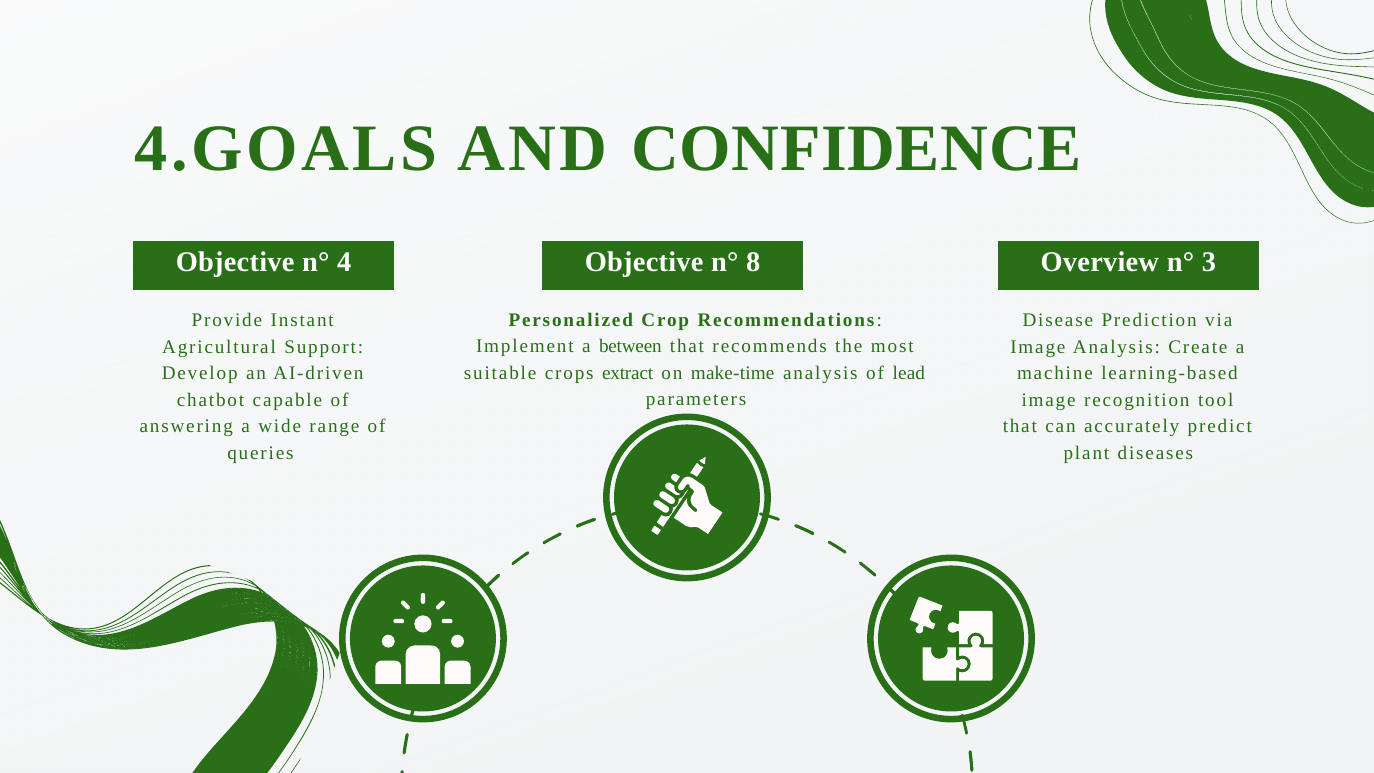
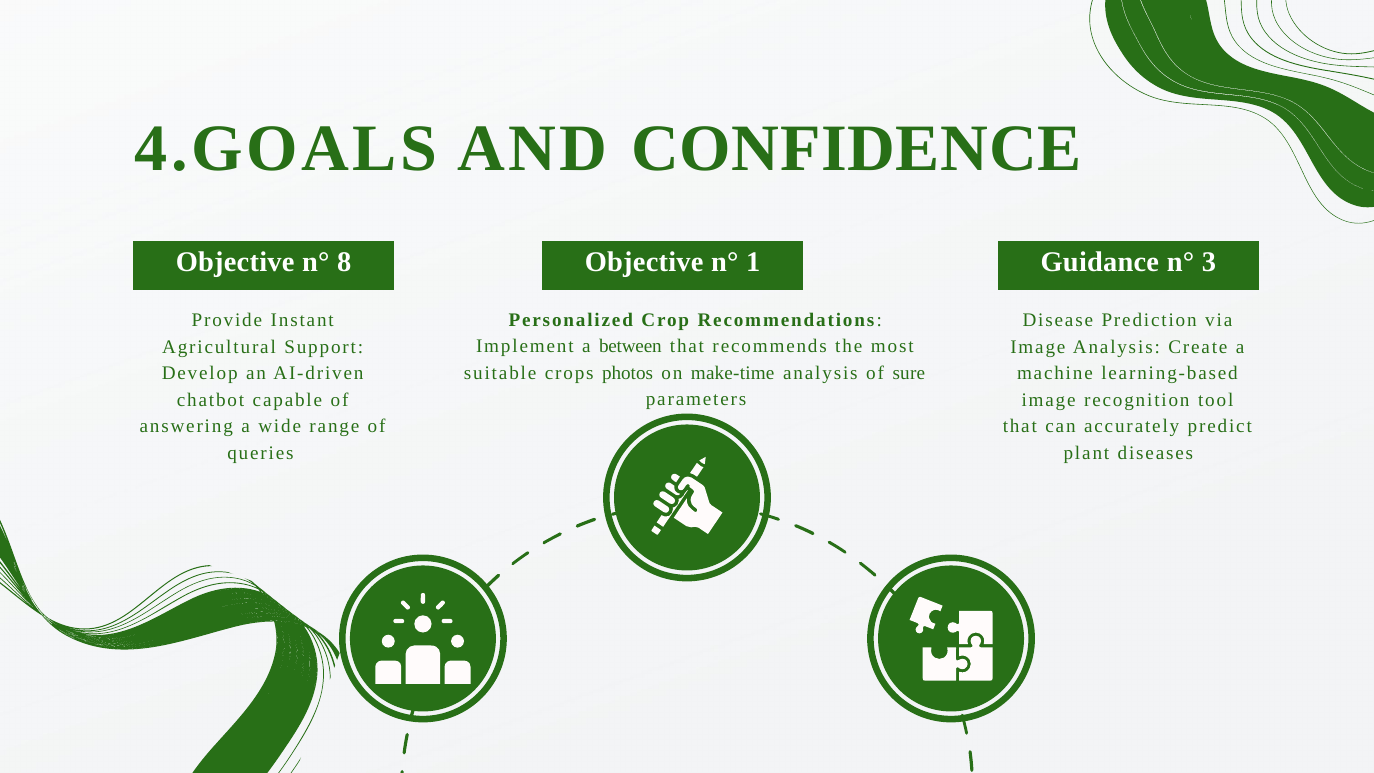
4: 4 -> 8
8: 8 -> 1
Overview: Overview -> Guidance
extract: extract -> photos
lead: lead -> sure
